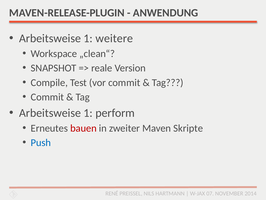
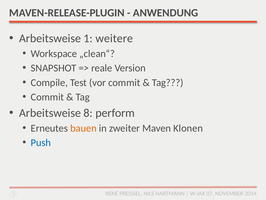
1 at (88, 113): 1 -> 8
bauen colour: red -> orange
Skripte: Skripte -> Klonen
